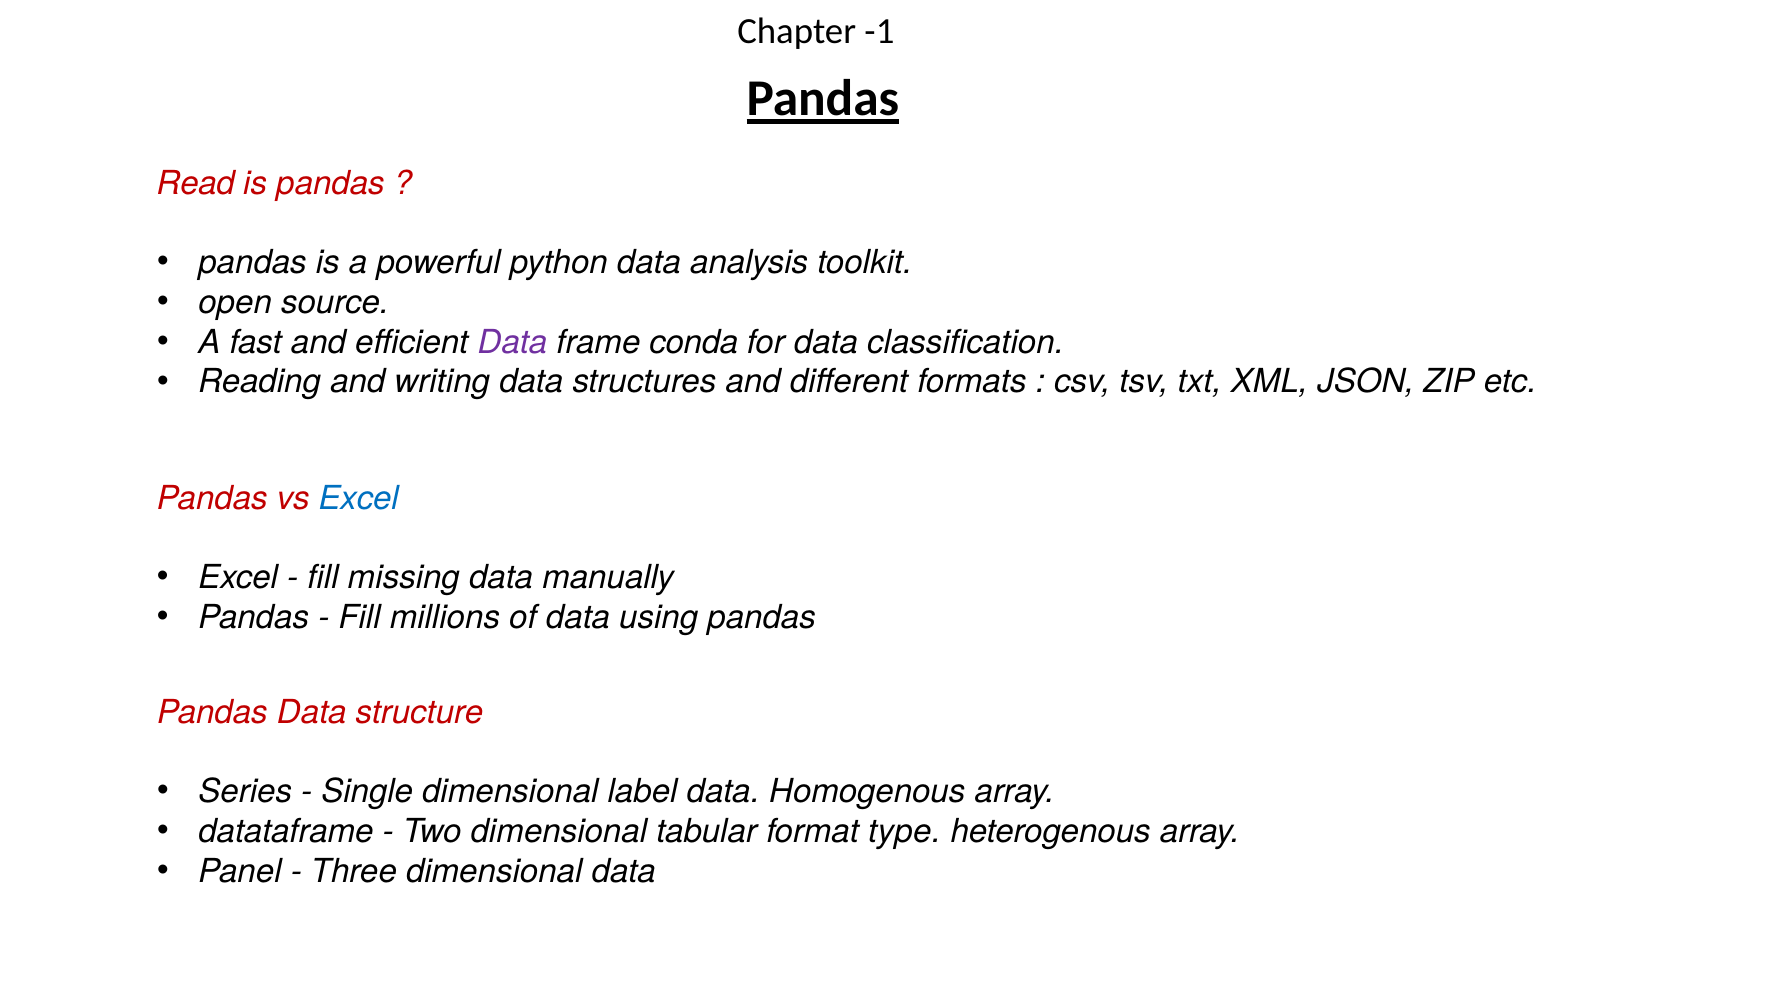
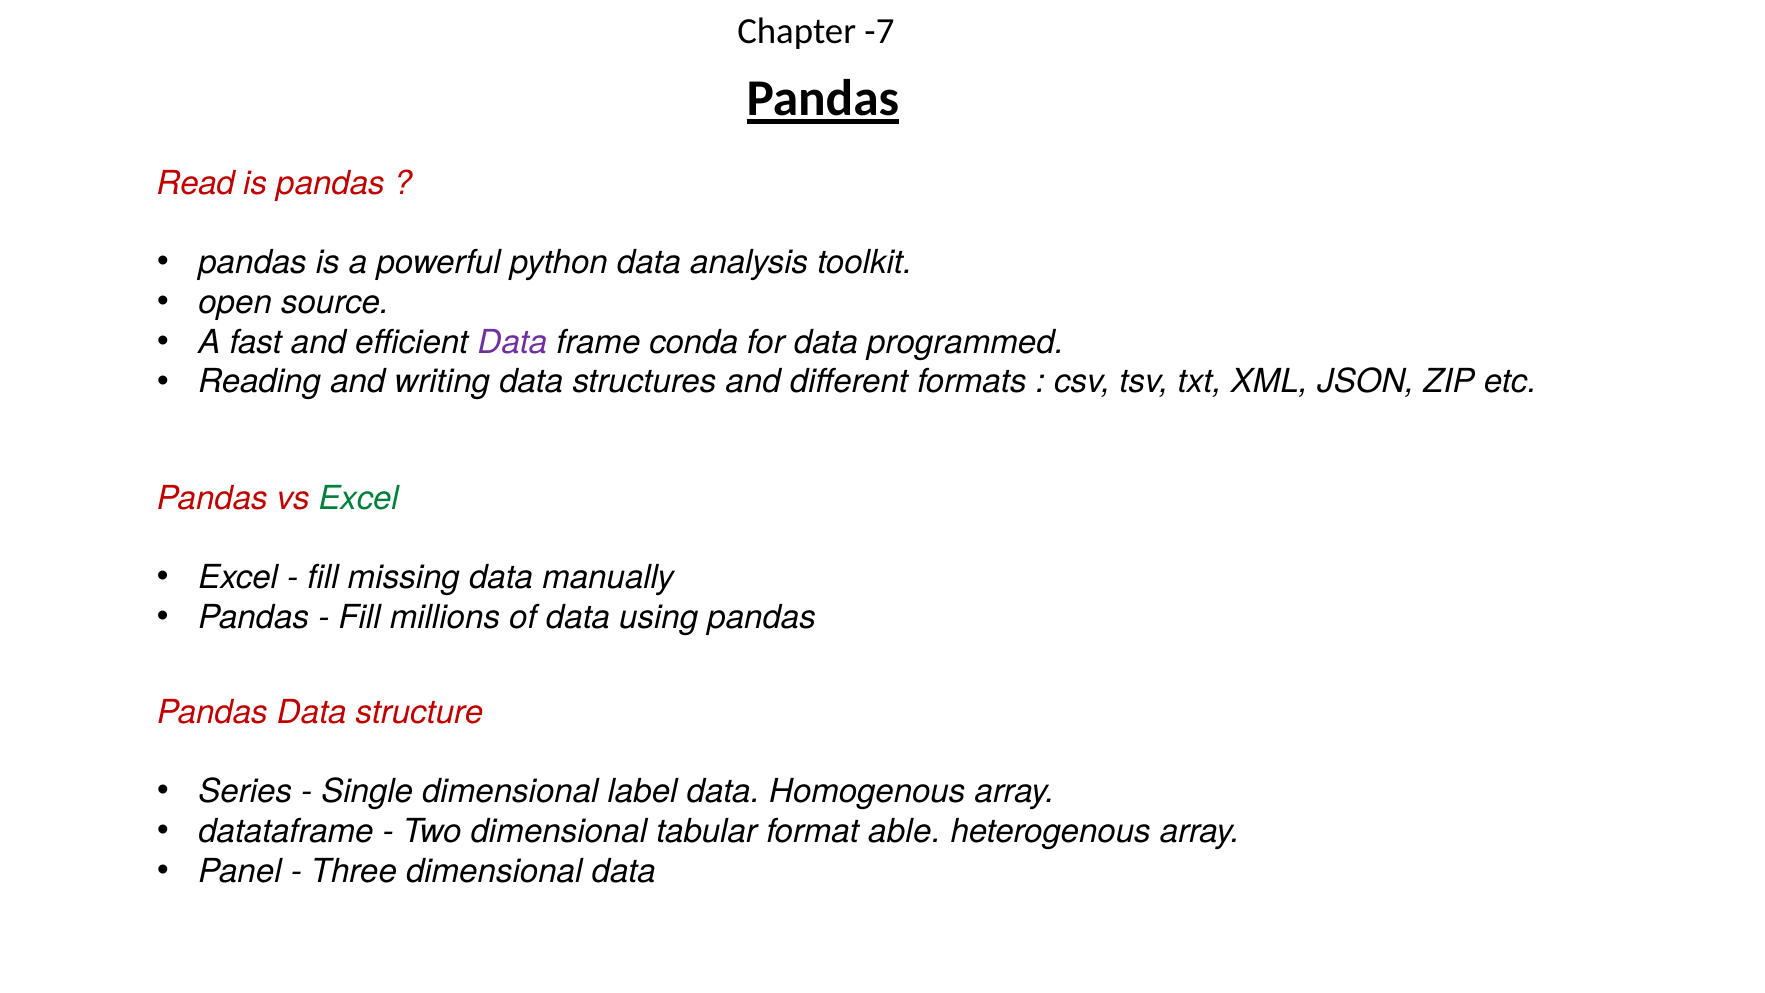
-1: -1 -> -7
classification: classification -> programmed
Excel at (359, 498) colour: blue -> green
type: type -> able
